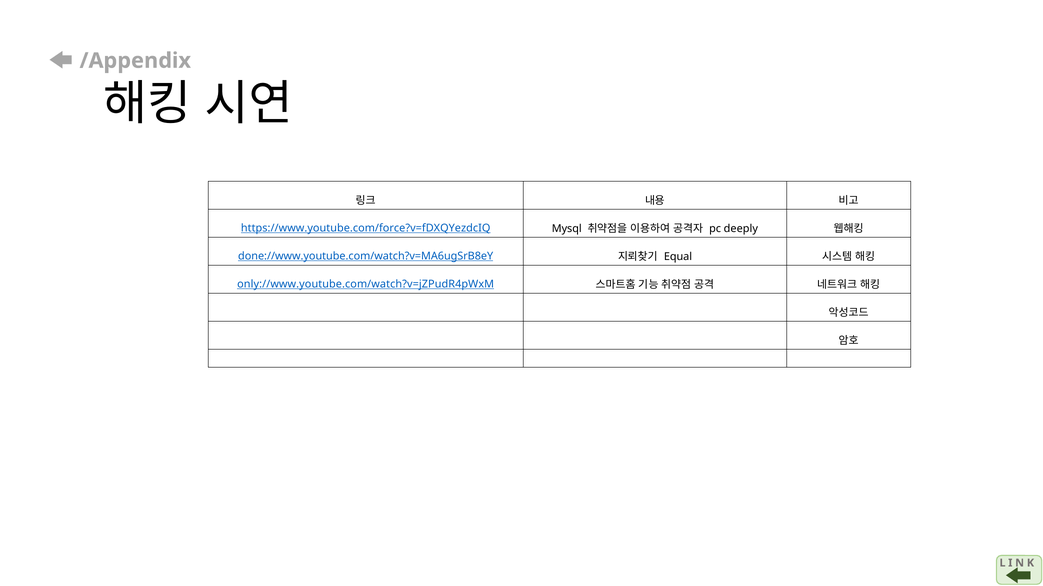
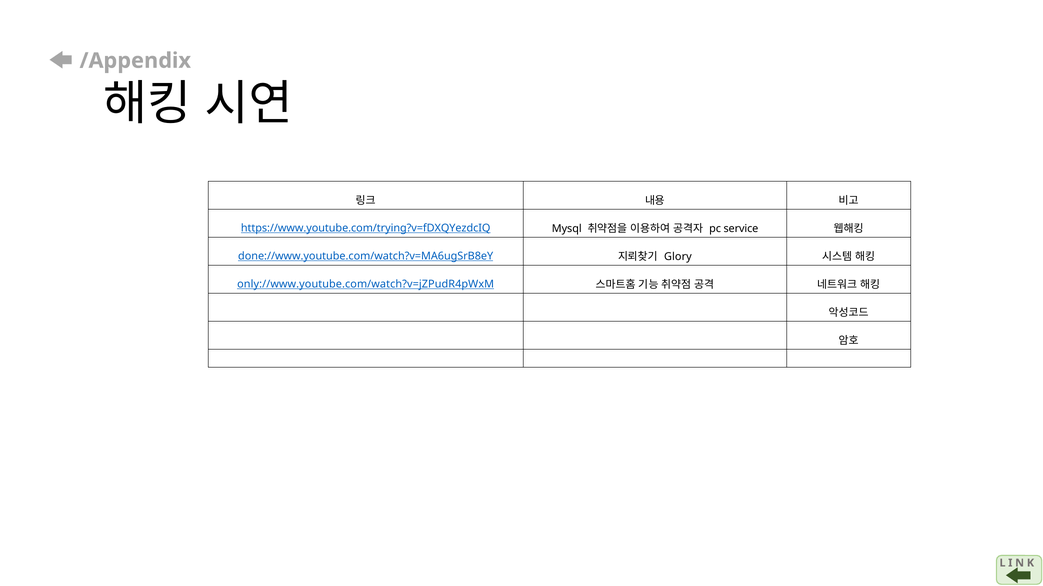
https://www.youtube.com/force?v=fDXQYezdcIQ: https://www.youtube.com/force?v=fDXQYezdcIQ -> https://www.youtube.com/trying?v=fDXQYezdcIQ
deeply: deeply -> service
Equal: Equal -> Glory
